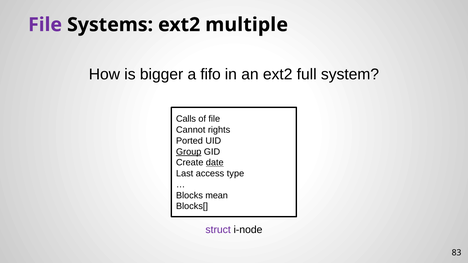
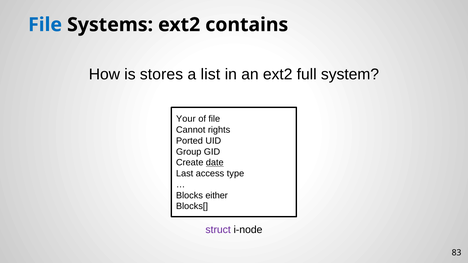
File at (45, 25) colour: purple -> blue
multiple: multiple -> contains
bigger: bigger -> stores
fifo: fifo -> list
Calls: Calls -> Your
Group underline: present -> none
mean: mean -> either
